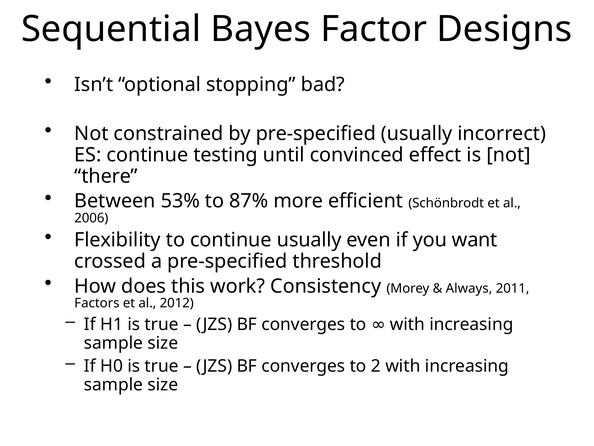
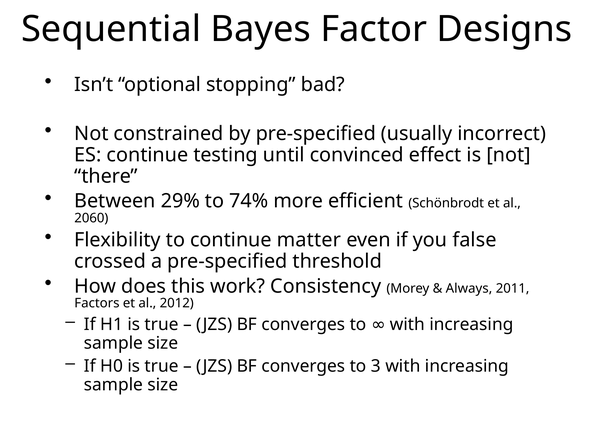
53%: 53% -> 29%
87%: 87% -> 74%
2006: 2006 -> 2060
continue usually: usually -> matter
want: want -> false
2: 2 -> 3
